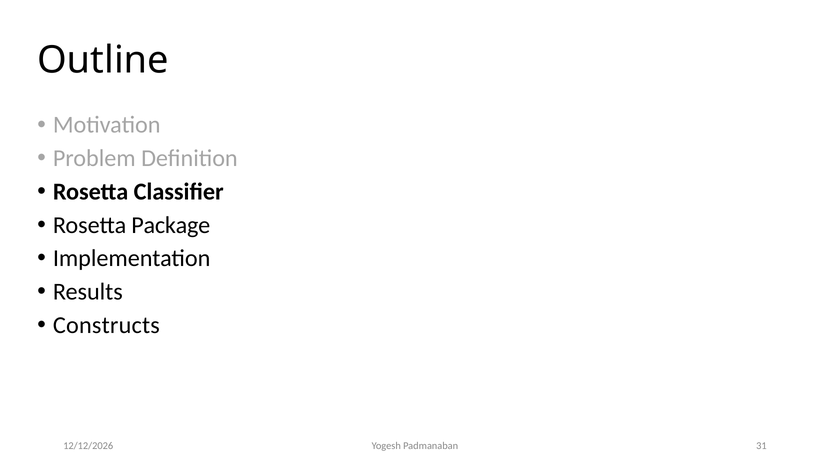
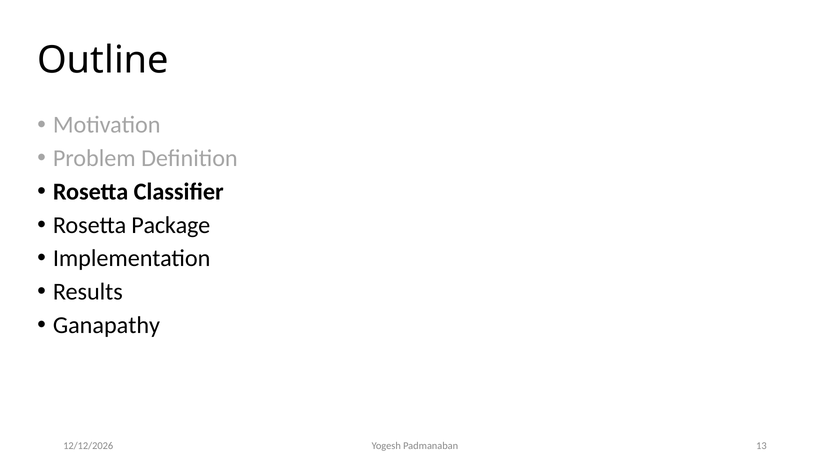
Constructs: Constructs -> Ganapathy
31: 31 -> 13
